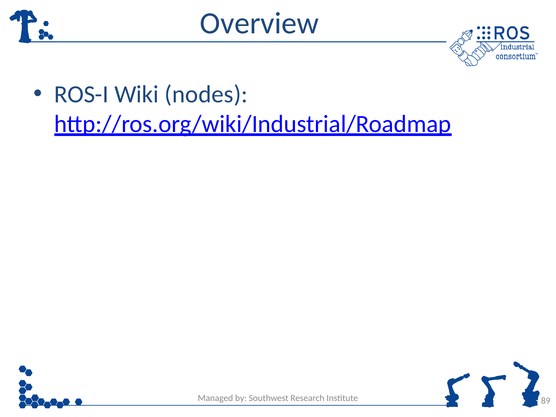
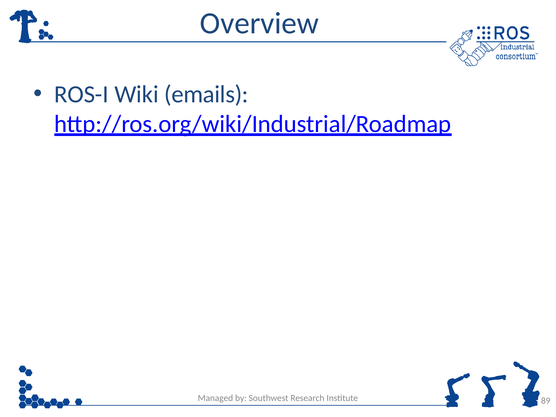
nodes: nodes -> emails
